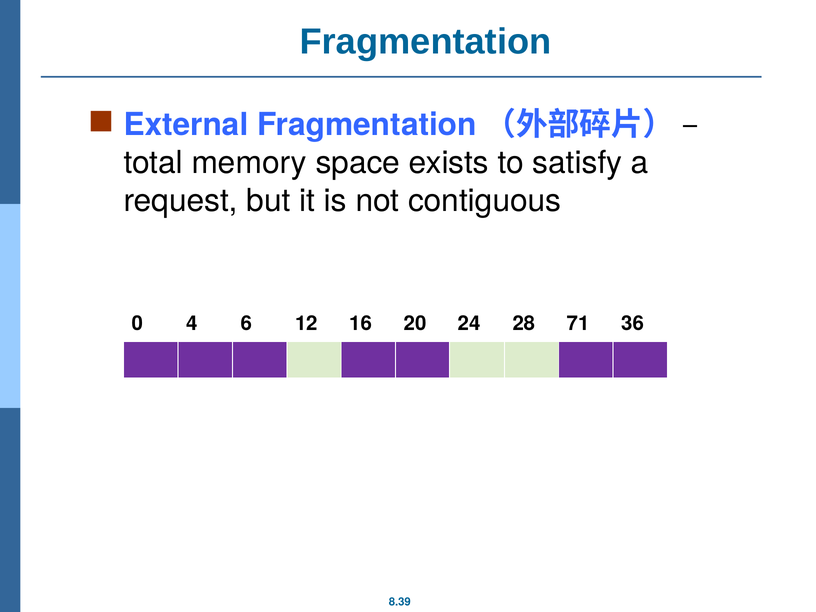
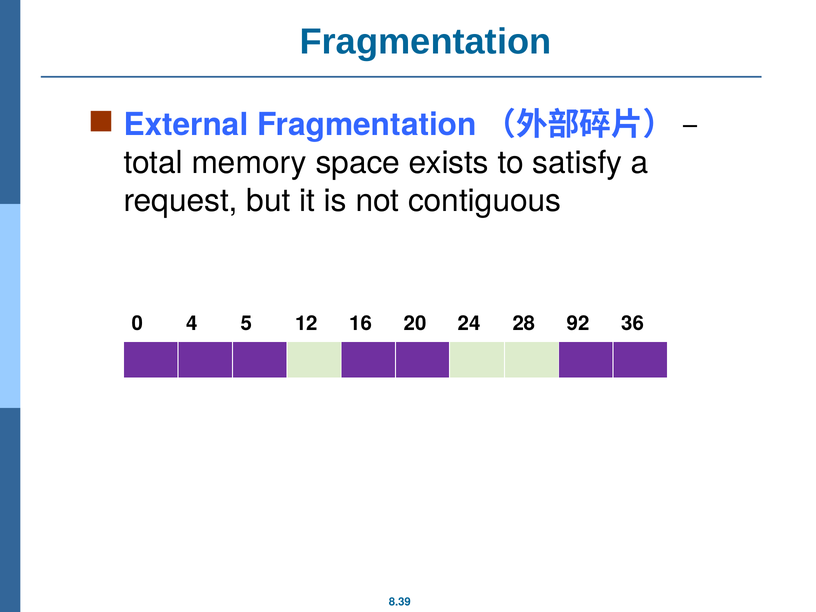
6: 6 -> 5
71: 71 -> 92
